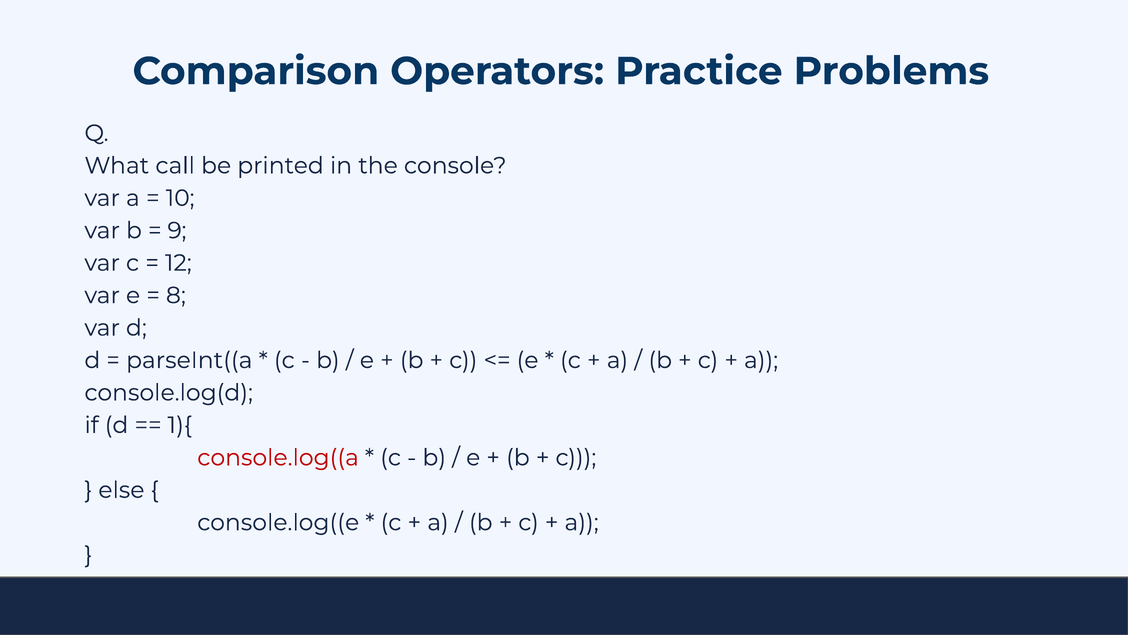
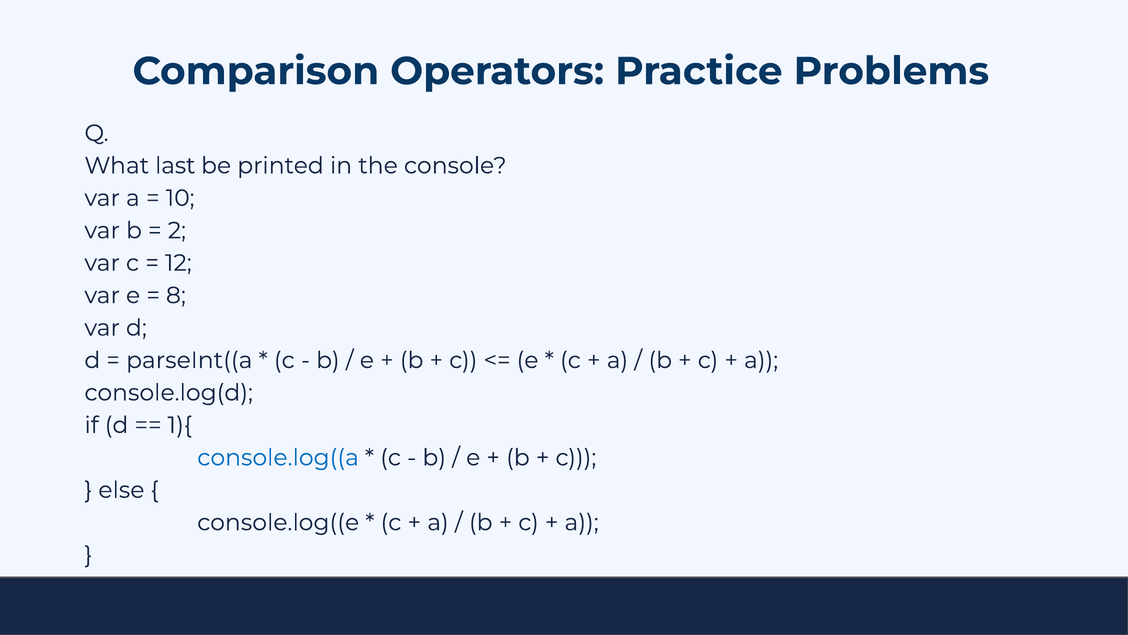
call: call -> last
9: 9 -> 2
console.log((a colour: red -> blue
